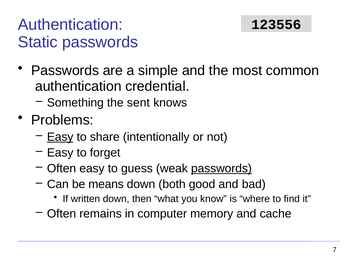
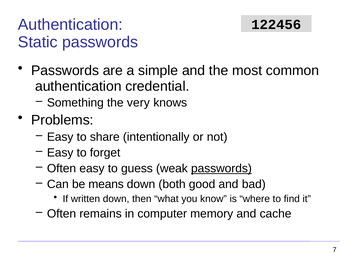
123556: 123556 -> 122456
sent: sent -> very
Easy at (60, 137) underline: present -> none
